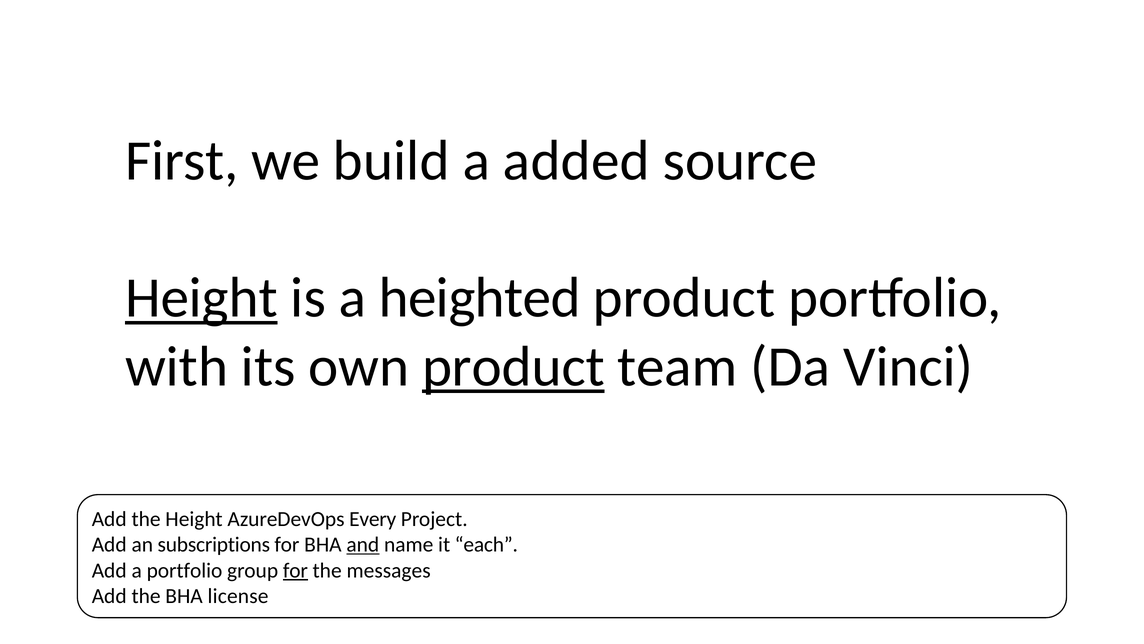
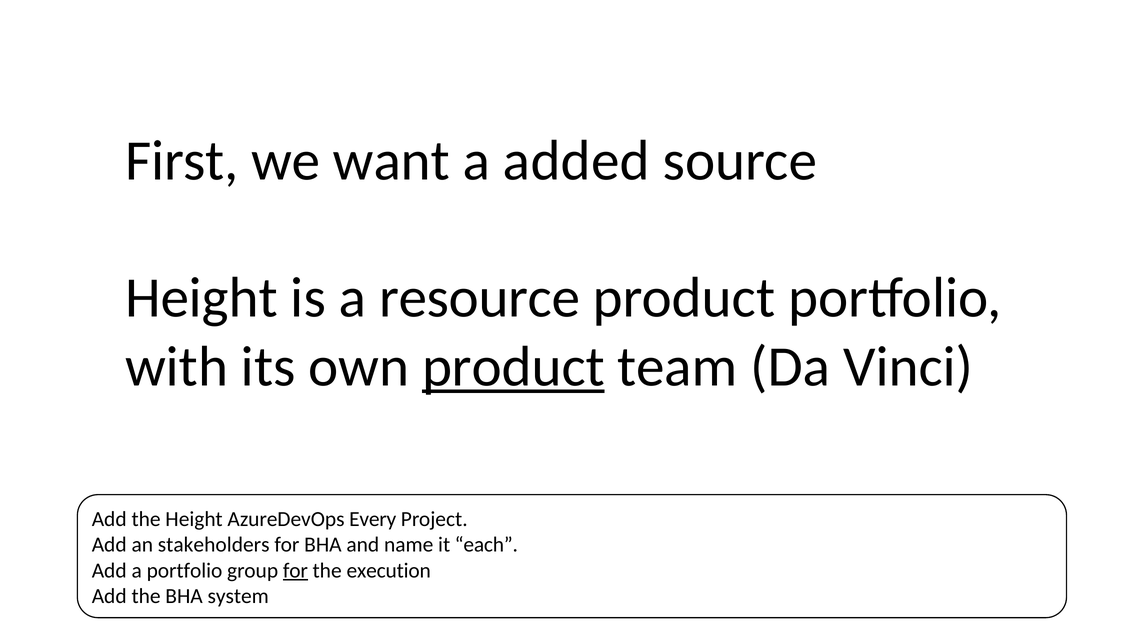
build: build -> want
Height at (201, 298) underline: present -> none
heighted: heighted -> resource
subscriptions: subscriptions -> stakeholders
and underline: present -> none
messages: messages -> execution
license: license -> system
